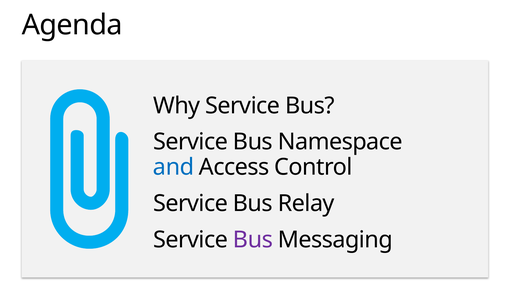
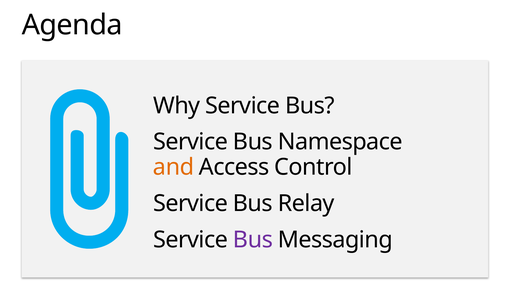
and colour: blue -> orange
